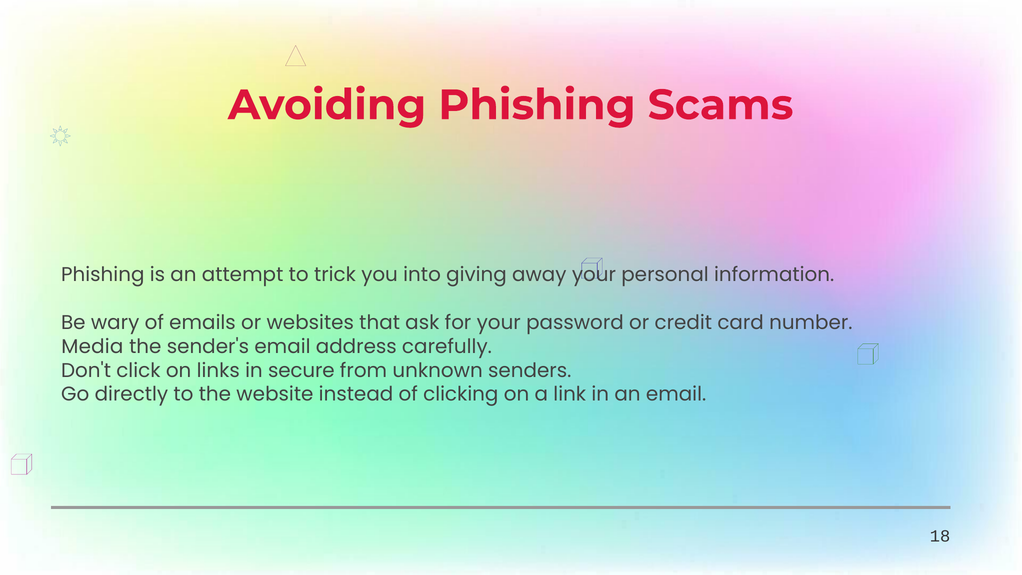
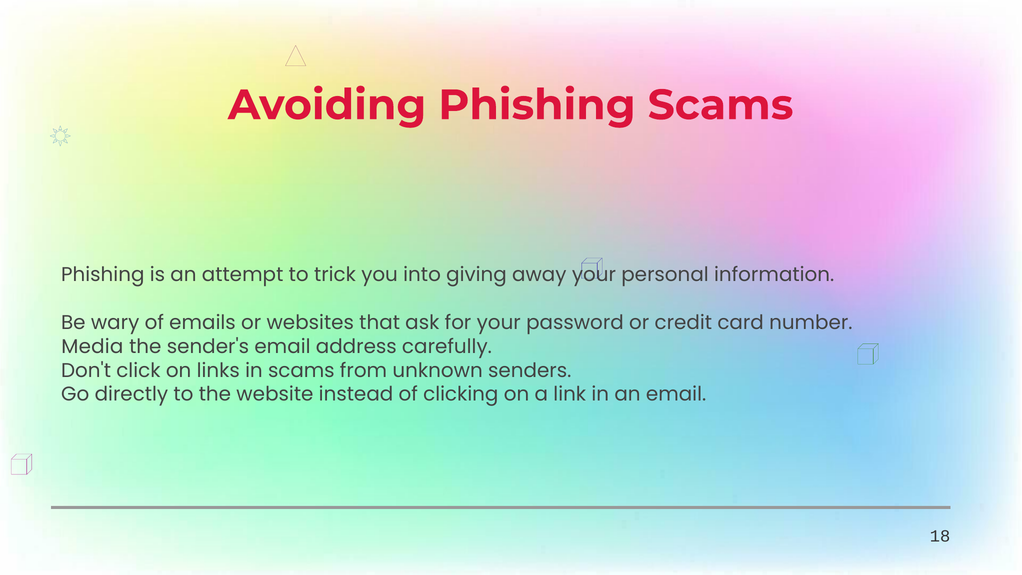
in secure: secure -> scams
